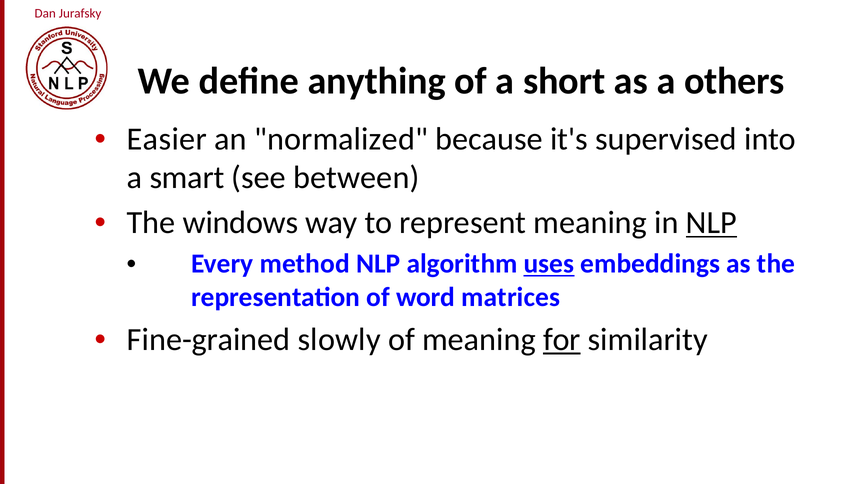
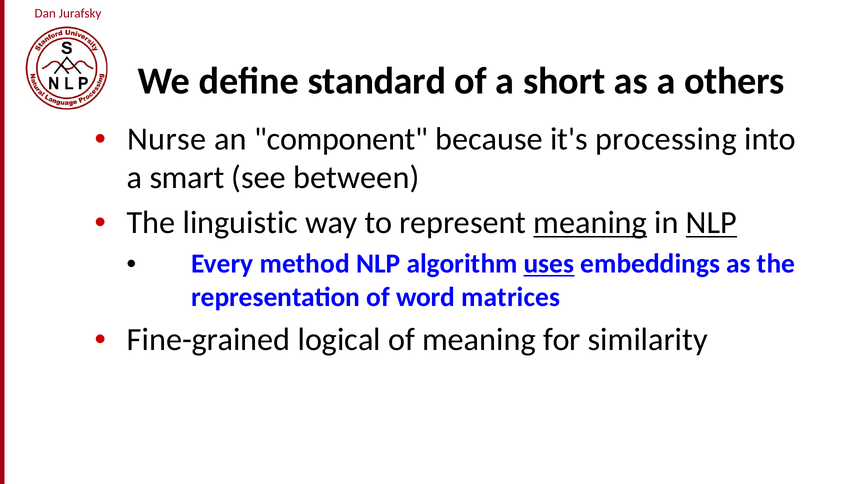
anything: anything -> standard
Easier: Easier -> Nurse
normalized: normalized -> component
supervised: supervised -> processing
windows: windows -> linguistic
meaning at (590, 223) underline: none -> present
slowly: slowly -> logical
for underline: present -> none
